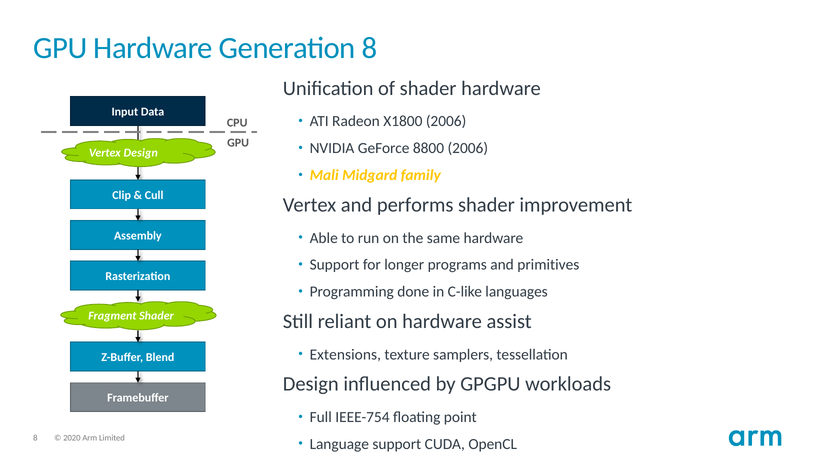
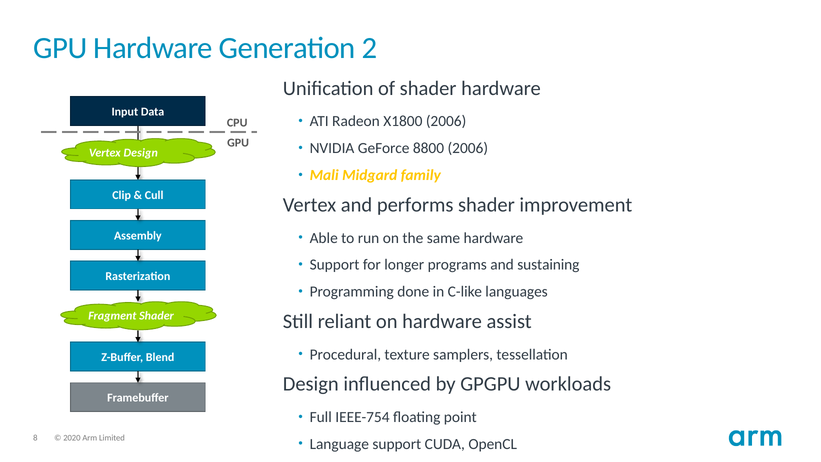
Generation 8: 8 -> 2
primitives: primitives -> sustaining
Extensions: Extensions -> Procedural
